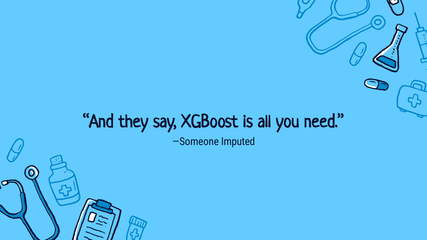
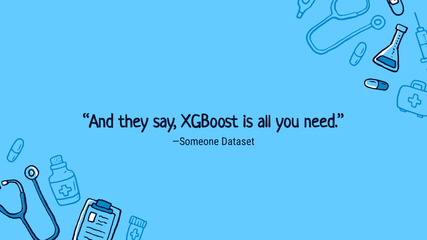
Imputed: Imputed -> Dataset
